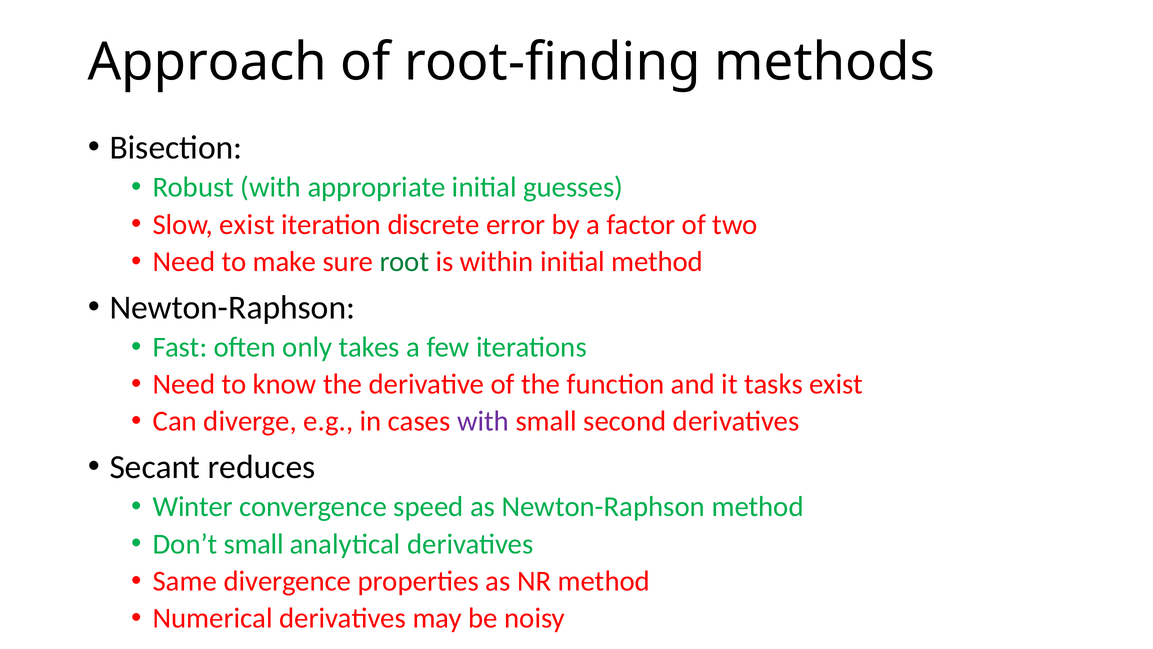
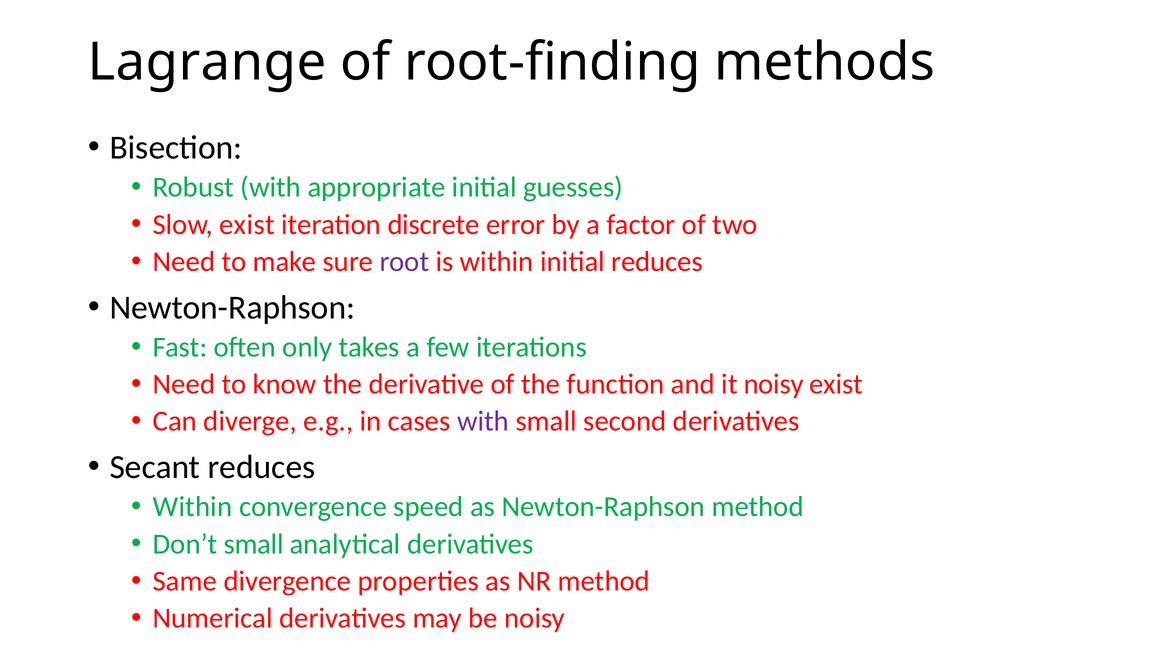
Approach: Approach -> Lagrange
root colour: green -> purple
initial method: method -> reduces
it tasks: tasks -> noisy
Winter at (193, 507): Winter -> Within
